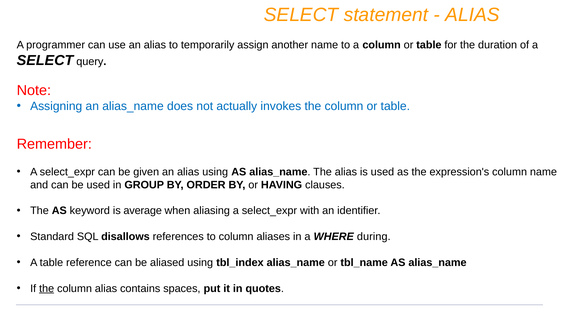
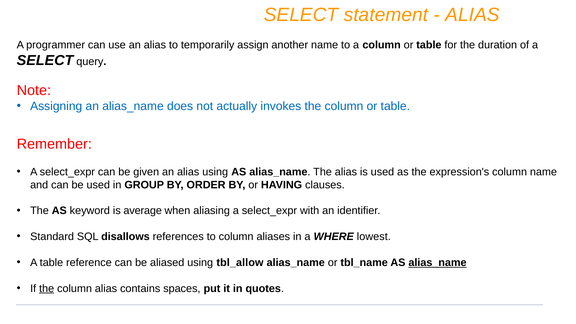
during: during -> lowest
tbl_index: tbl_index -> tbl_allow
alias_name at (437, 263) underline: none -> present
